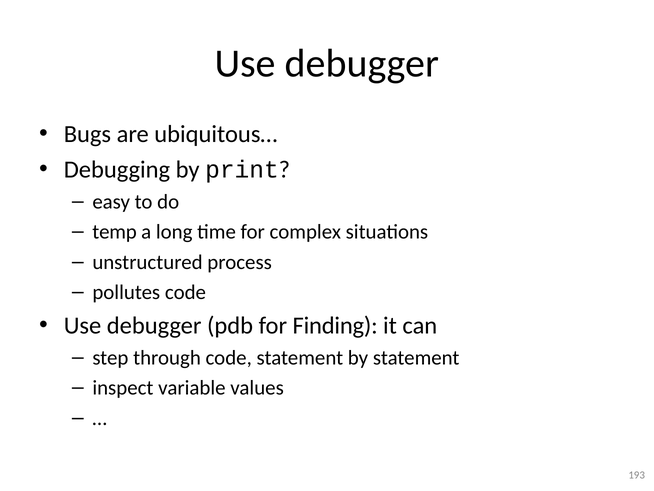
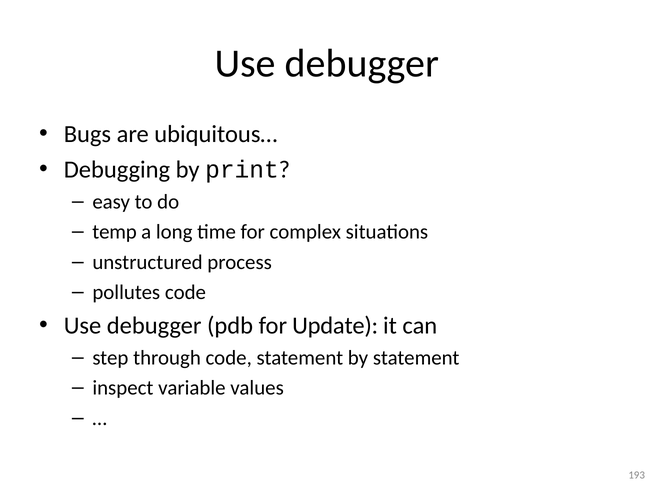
Finding: Finding -> Update
